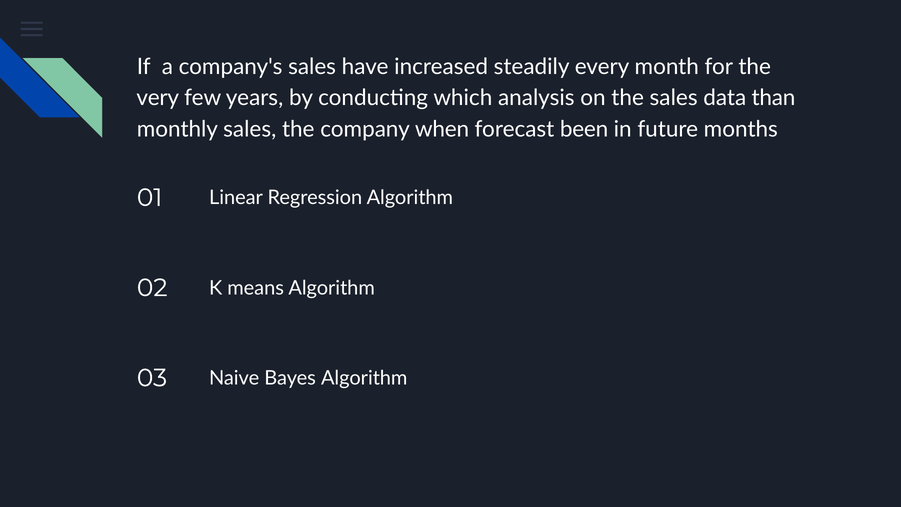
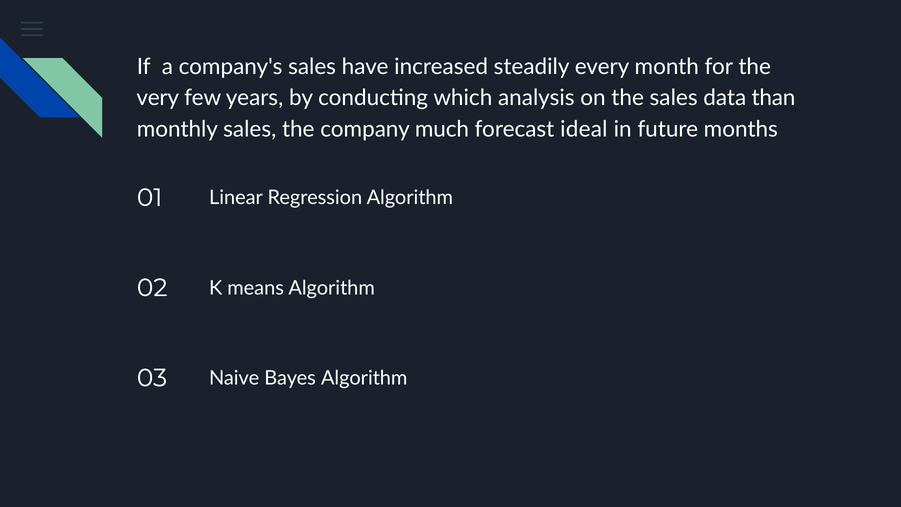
when: when -> much
been: been -> ideal
